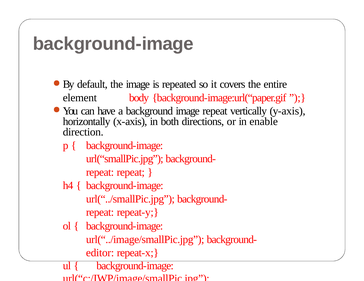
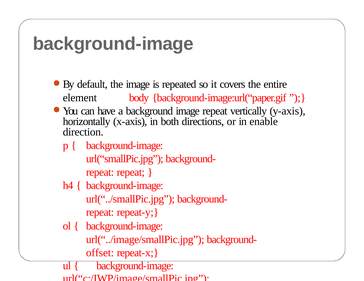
editor: editor -> offset
